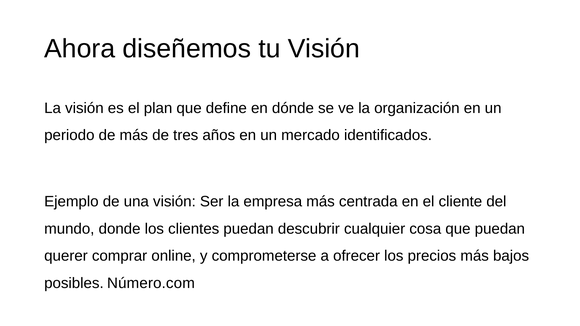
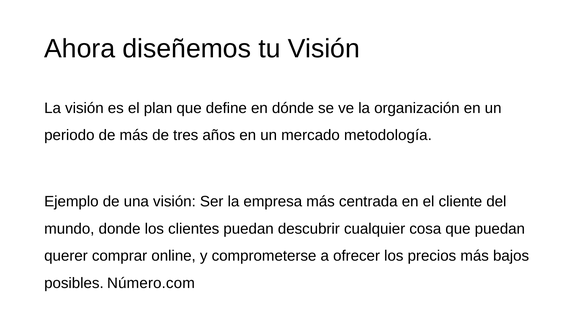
identificados: identificados -> metodología
